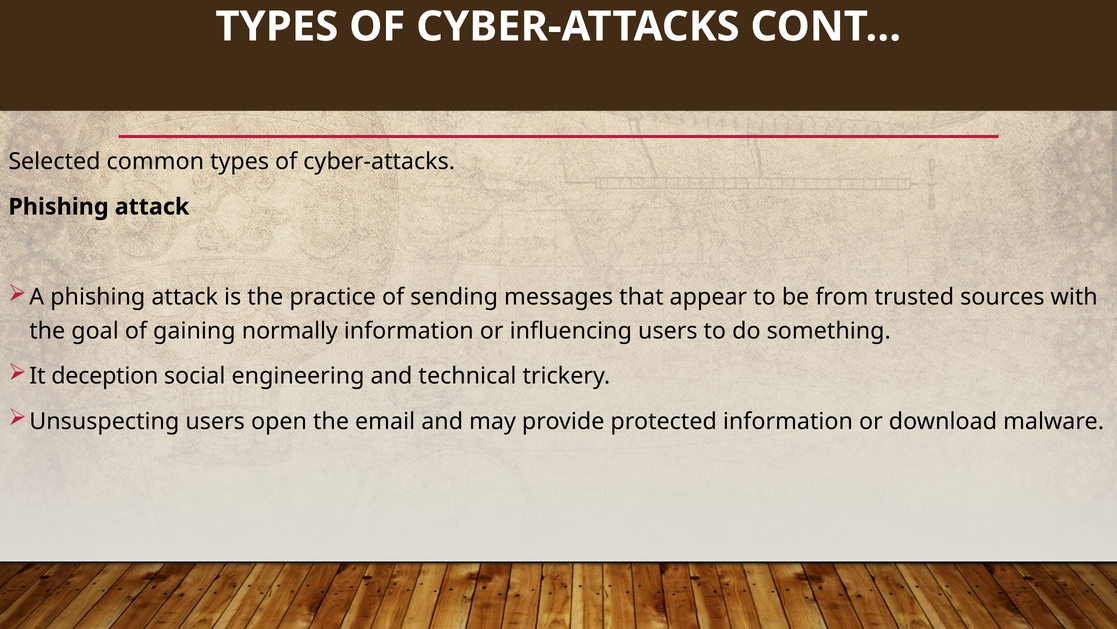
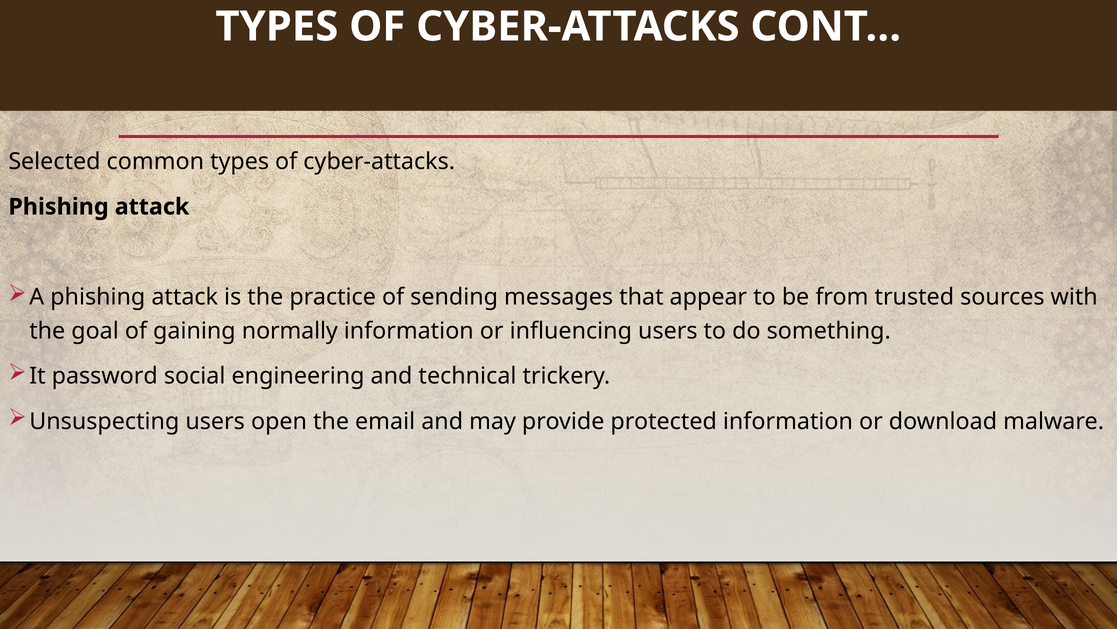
deception: deception -> password
